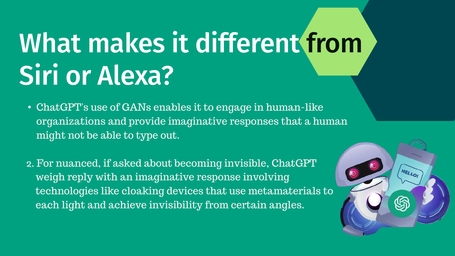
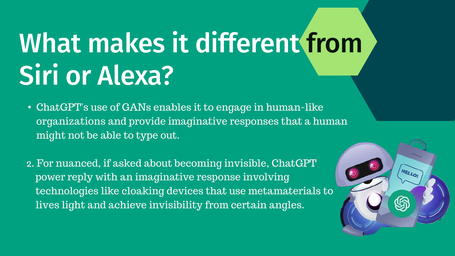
weigh: weigh -> power
each: each -> lives
